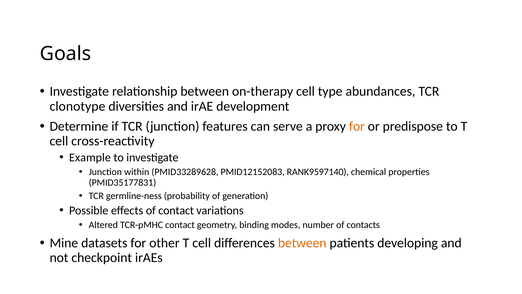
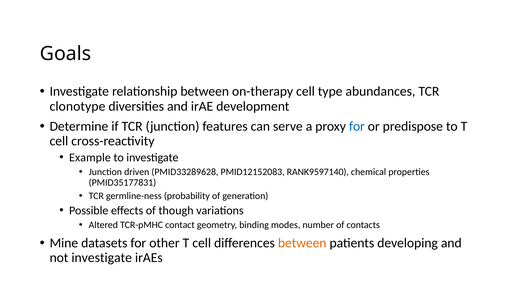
for at (357, 126) colour: orange -> blue
within: within -> driven
of contact: contact -> though
not checkpoint: checkpoint -> investigate
